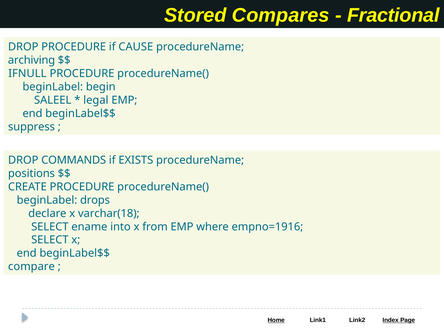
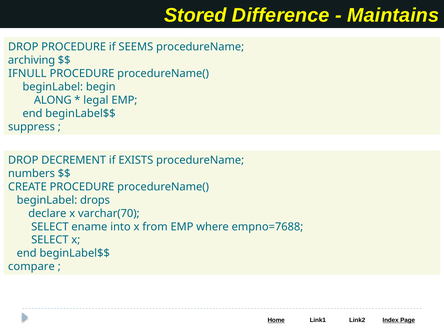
Compares: Compares -> Difference
Fractional: Fractional -> Maintains
CAUSE: CAUSE -> SEEMS
SALEEL: SALEEL -> ALONG
COMMANDS: COMMANDS -> DECREMENT
positions: positions -> numbers
varchar(18: varchar(18 -> varchar(70
empno=1916: empno=1916 -> empno=7688
